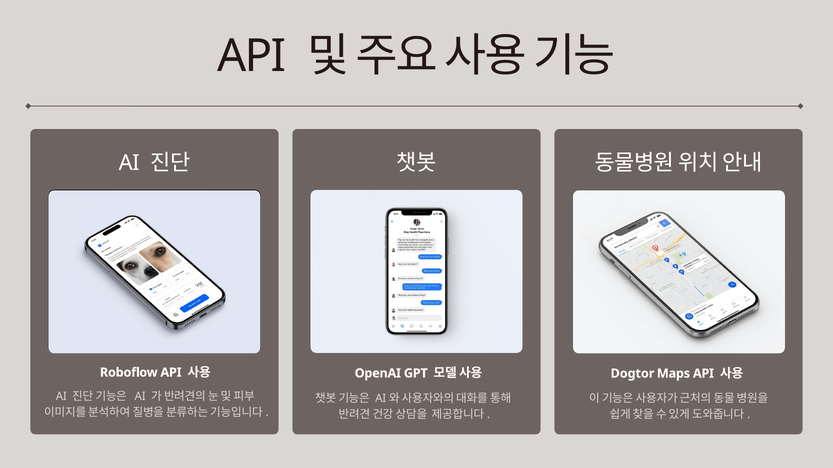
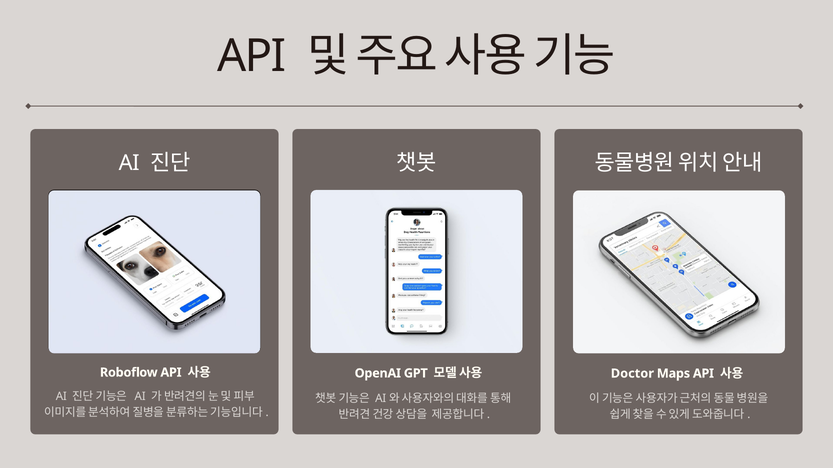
Dogtor: Dogtor -> Doctor
